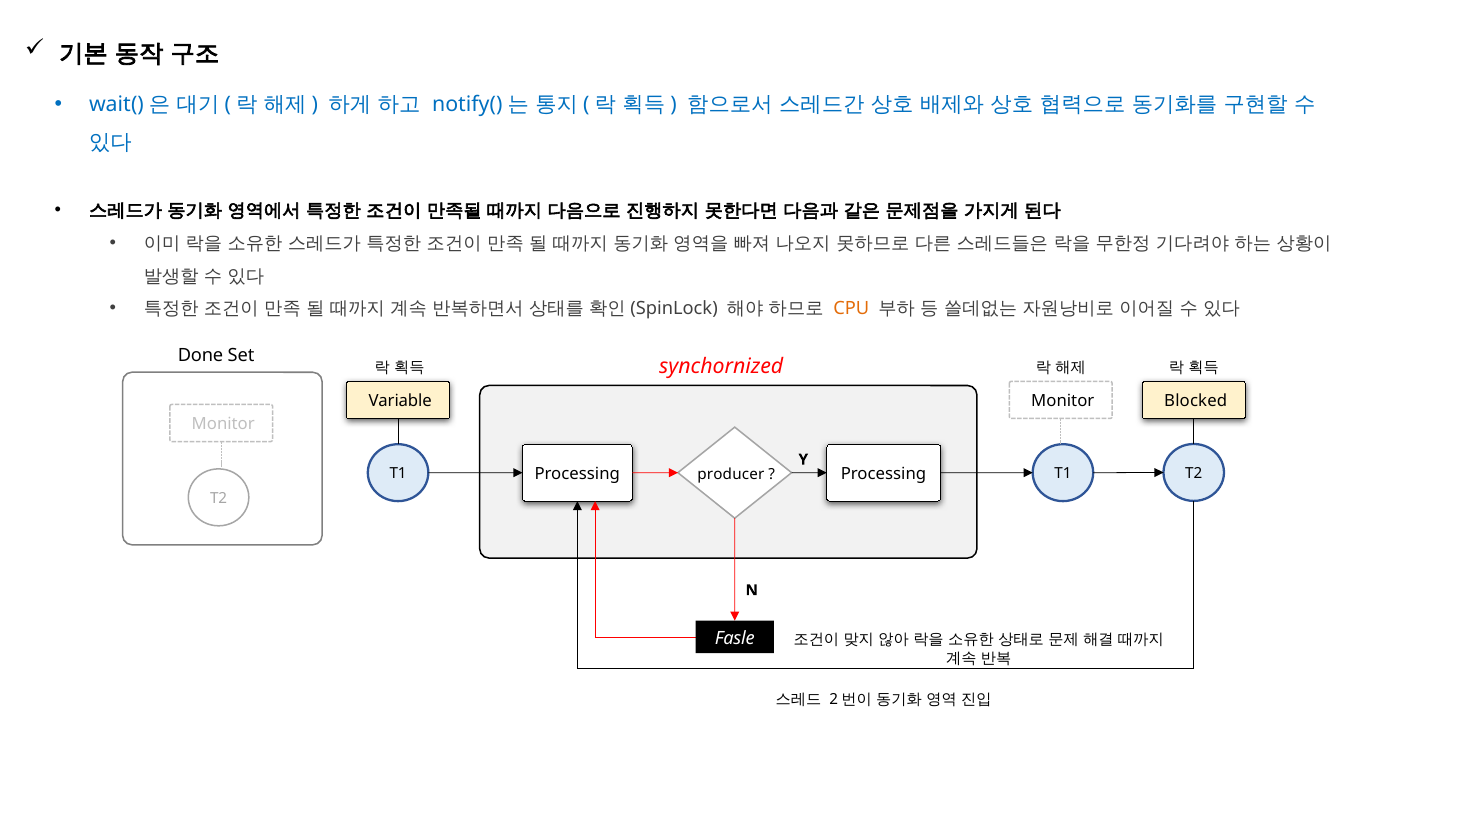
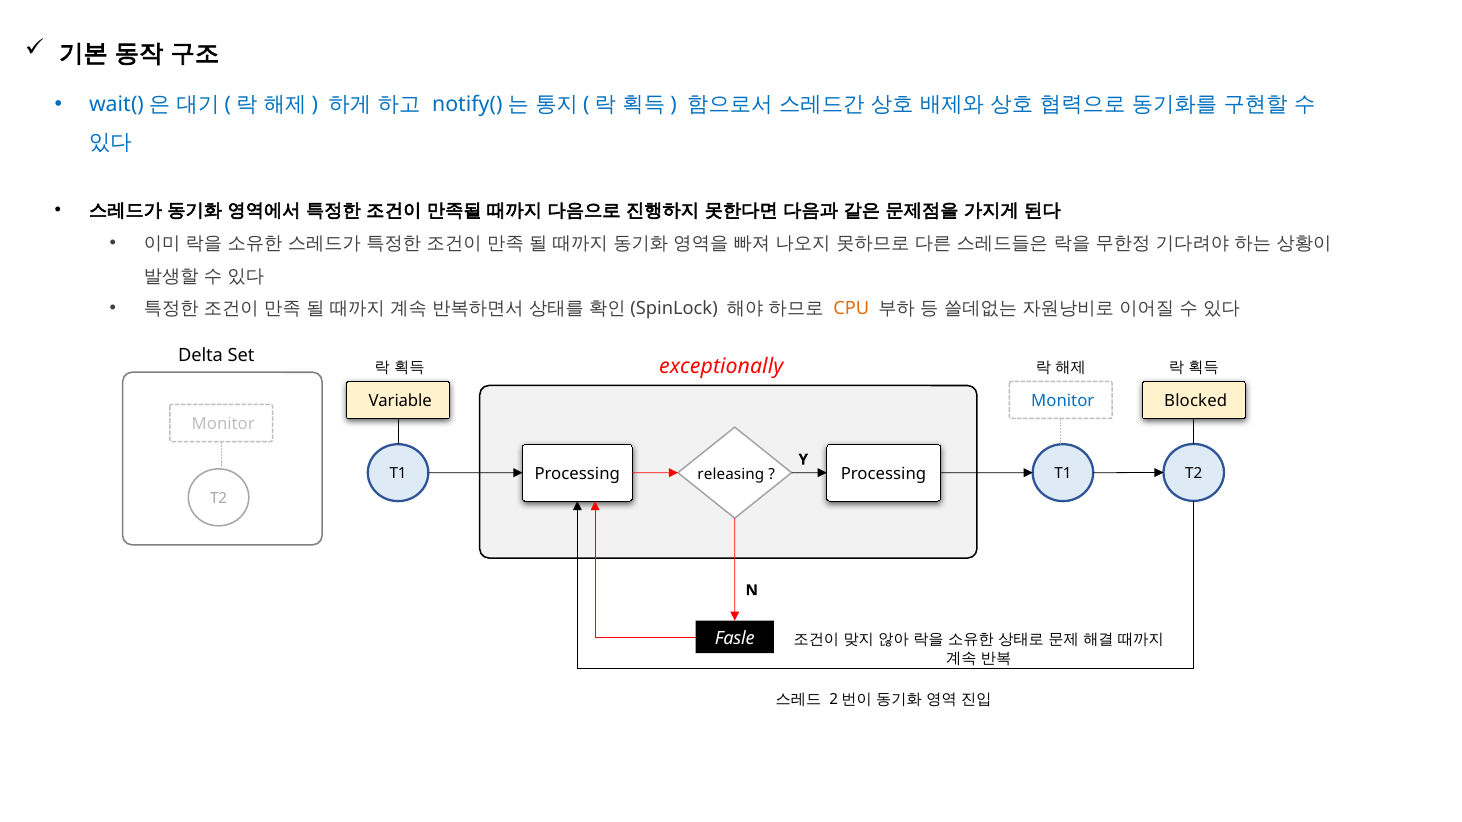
Done: Done -> Delta
synchornized: synchornized -> exceptionally
Monitor at (1063, 401) colour: black -> blue
producer: producer -> releasing
